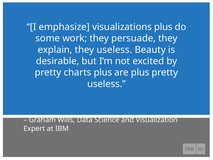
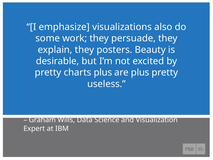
visualizations plus: plus -> also
they useless: useless -> posters
